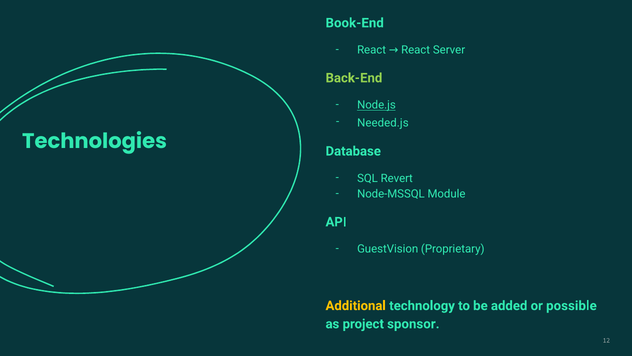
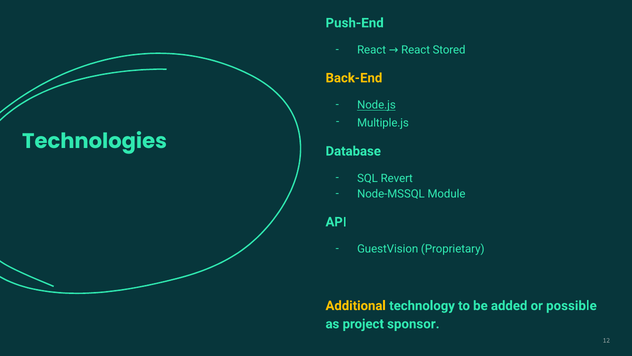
Book-End: Book-End -> Push-End
Server: Server -> Stored
Back-End colour: light green -> yellow
Needed.js: Needed.js -> Multiple.js
